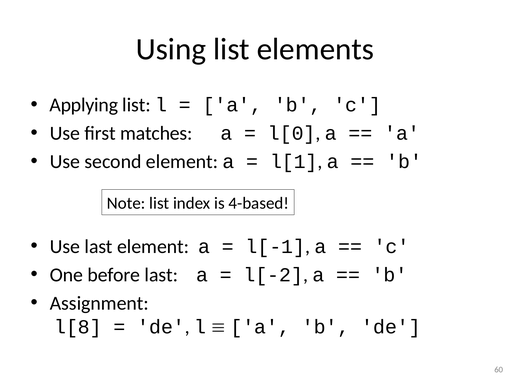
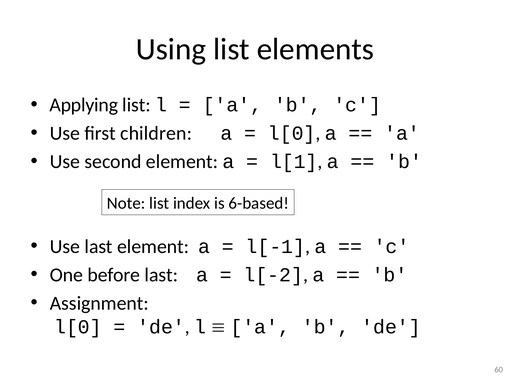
matches: matches -> children
4-based: 4-based -> 6-based
l[8 at (78, 327): l[8 -> l[0
